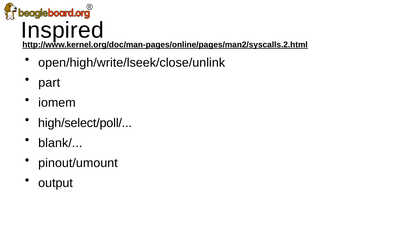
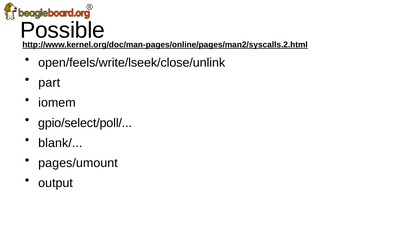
Inspired: Inspired -> Possible
open/high/write/lseek/close/unlink: open/high/write/lseek/close/unlink -> open/feels/write/lseek/close/unlink
high/select/poll/: high/select/poll/ -> gpio/select/poll/
pinout/umount: pinout/umount -> pages/umount
